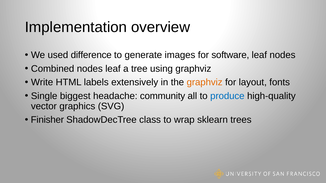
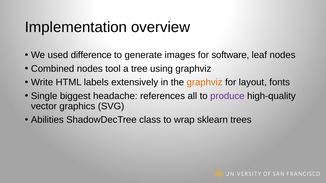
nodes leaf: leaf -> tool
community: community -> references
produce colour: blue -> purple
Finisher: Finisher -> Abilities
